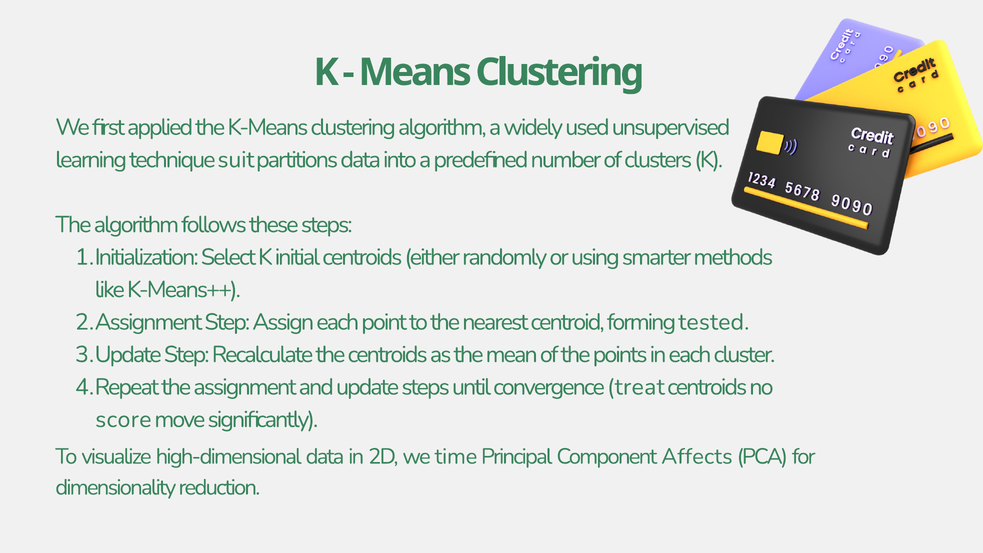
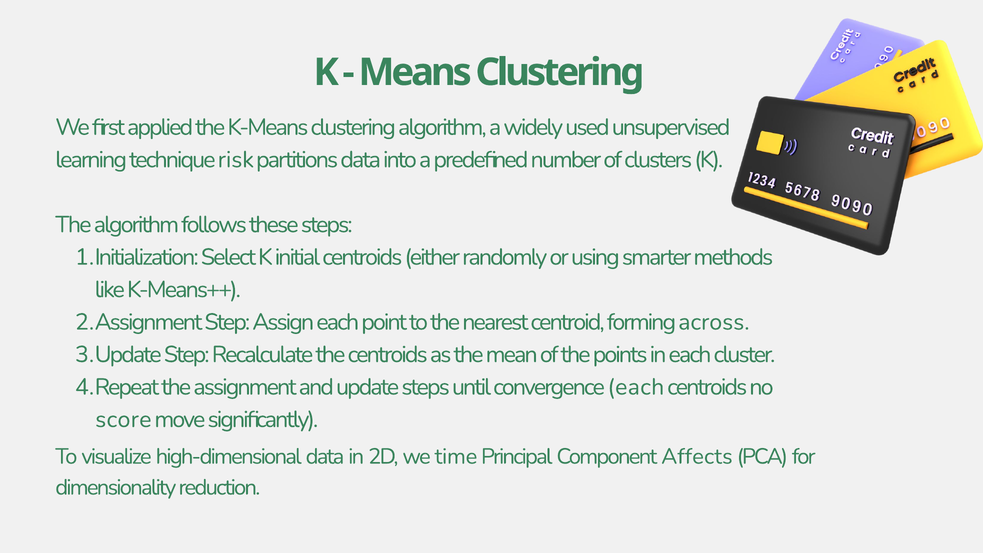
suit: suit -> risk
tested: tested -> across
convergence treat: treat -> each
